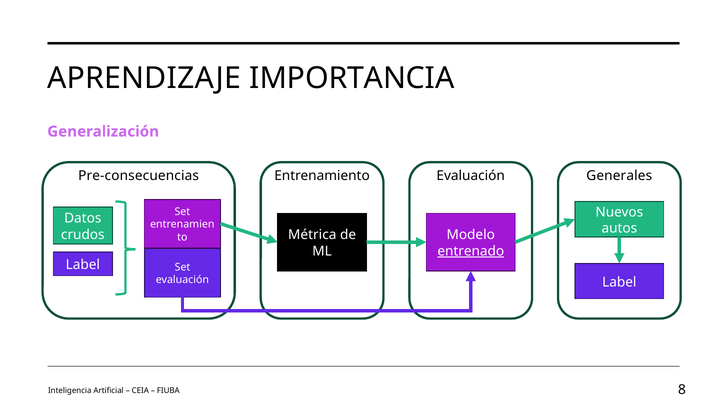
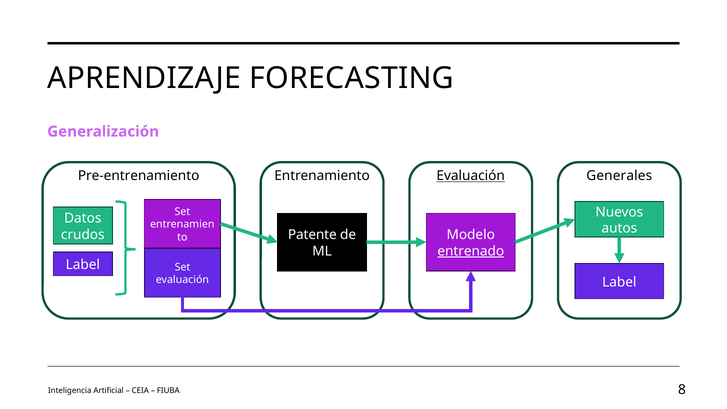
IMPORTANCIA: IMPORTANCIA -> FORECASTING
Pre-consecuencias: Pre-consecuencias -> Pre-entrenamiento
Evaluación at (471, 176) underline: none -> present
Métrica: Métrica -> Patente
